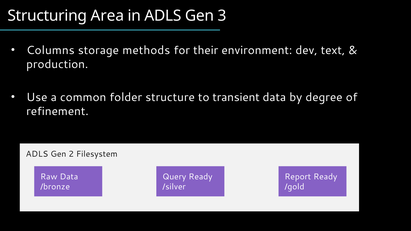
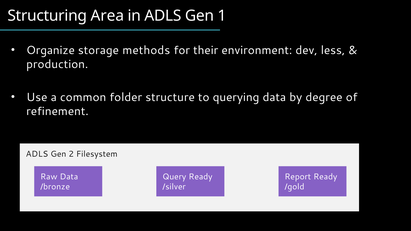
3: 3 -> 1
Columns: Columns -> Organize
text: text -> less
transient: transient -> querying
